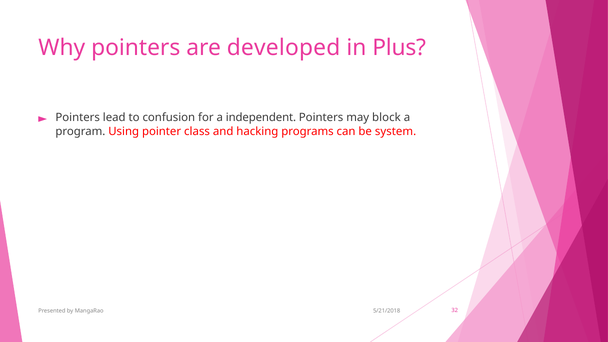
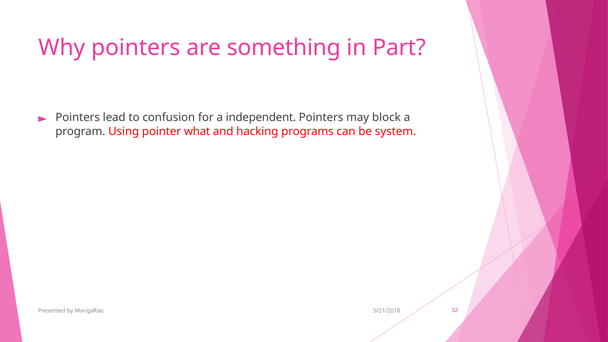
developed: developed -> something
Plus: Plus -> Part
class: class -> what
